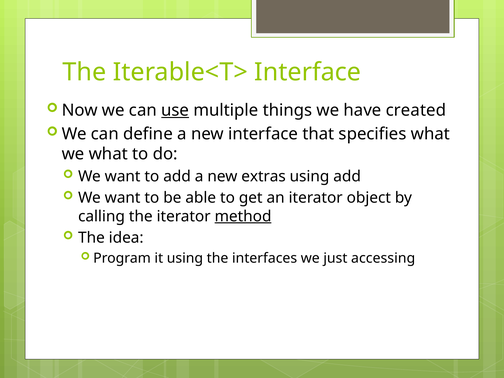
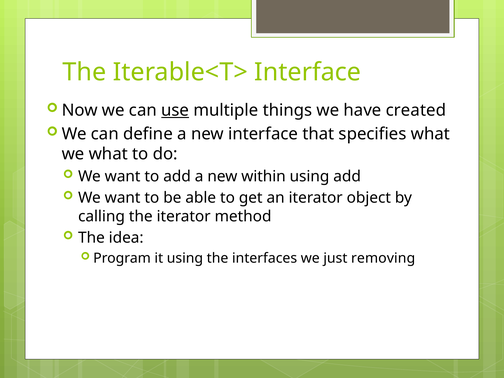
extras: extras -> within
method underline: present -> none
accessing: accessing -> removing
